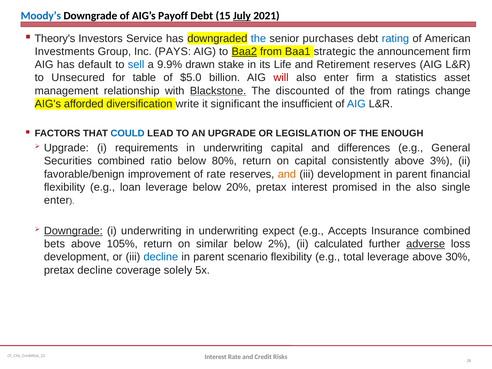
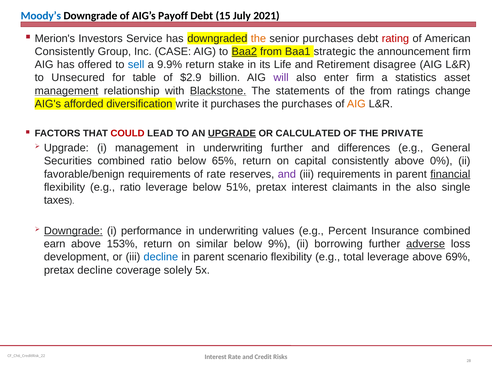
July underline: present -> none
Theory's: Theory's -> Merion's
the at (258, 38) colour: blue -> orange
rating colour: blue -> red
Investments at (65, 52): Investments -> Consistently
PAYS: PAYS -> CASE
default: default -> offered
9.9% drawn: drawn -> return
Retirement reserves: reserves -> disagree
$5.0: $5.0 -> $2.9
will colour: red -> purple
management at (67, 91) underline: none -> present
discounted: discounted -> statements
it significant: significant -> purchases
the insufficient: insufficient -> purchases
AIG at (356, 104) colour: blue -> orange
COULD colour: blue -> red
UPGRADE at (232, 133) underline: none -> present
LEGISLATION: LEGISLATION -> CALCULATED
ENOUGH: ENOUGH -> PRIVATE
i requirements: requirements -> management
underwriting capital: capital -> further
80%: 80% -> 65%
3%: 3% -> 0%
favorable/benign improvement: improvement -> requirements
and at (287, 174) colour: orange -> purple
iii development: development -> requirements
financial underline: none -> present
e.g loan: loan -> ratio
20%: 20% -> 51%
promised: promised -> claimants
enter at (57, 200): enter -> taxes
i underwriting: underwriting -> performance
expect: expect -> values
Accepts: Accepts -> Percent
bets: bets -> earn
105%: 105% -> 153%
2%: 2% -> 9%
calculated: calculated -> borrowing
30%: 30% -> 69%
